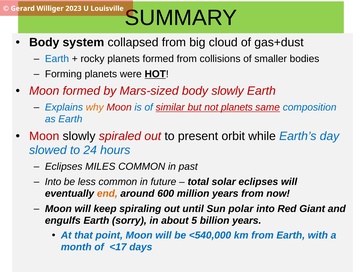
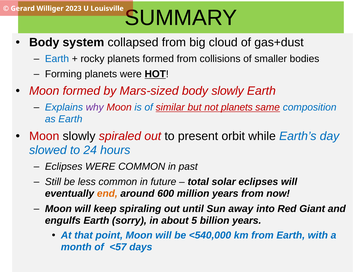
why colour: orange -> purple
Eclipses MILES: MILES -> WERE
Into at (53, 181): Into -> Still
polar: polar -> away
<17: <17 -> <57
